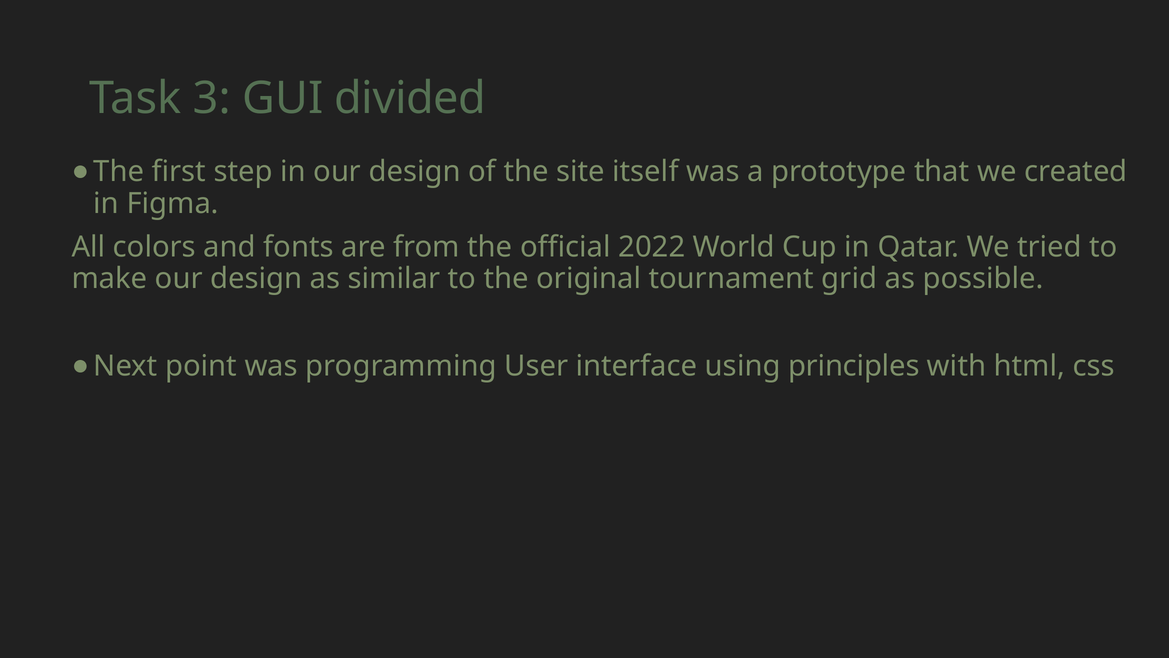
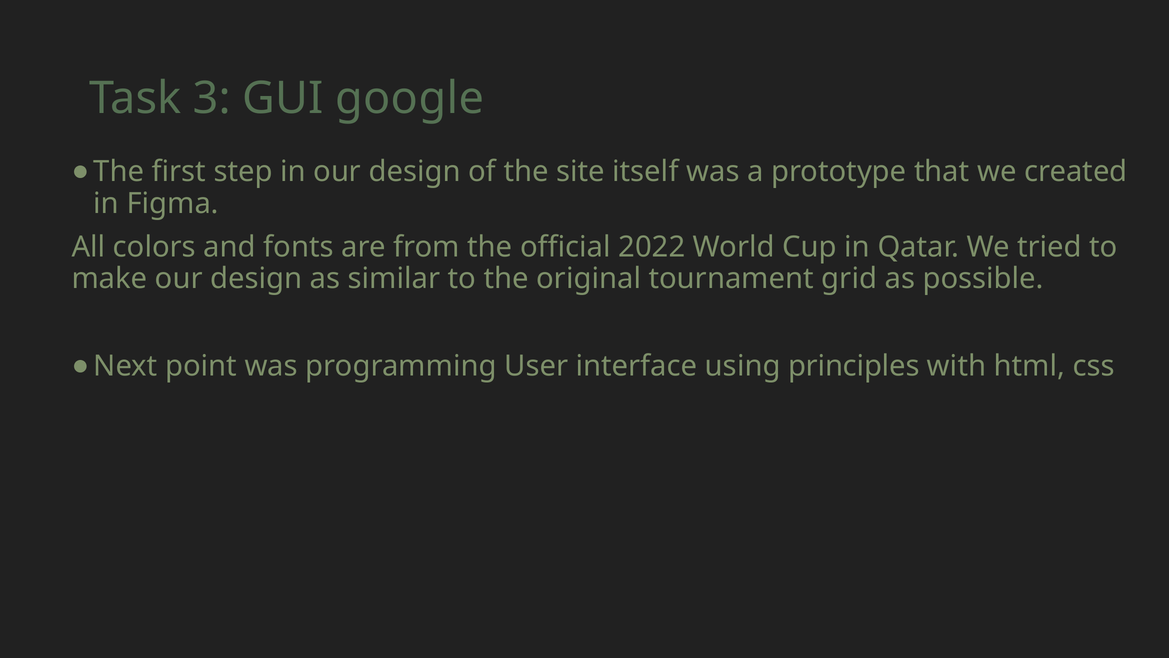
divided: divided -> google
